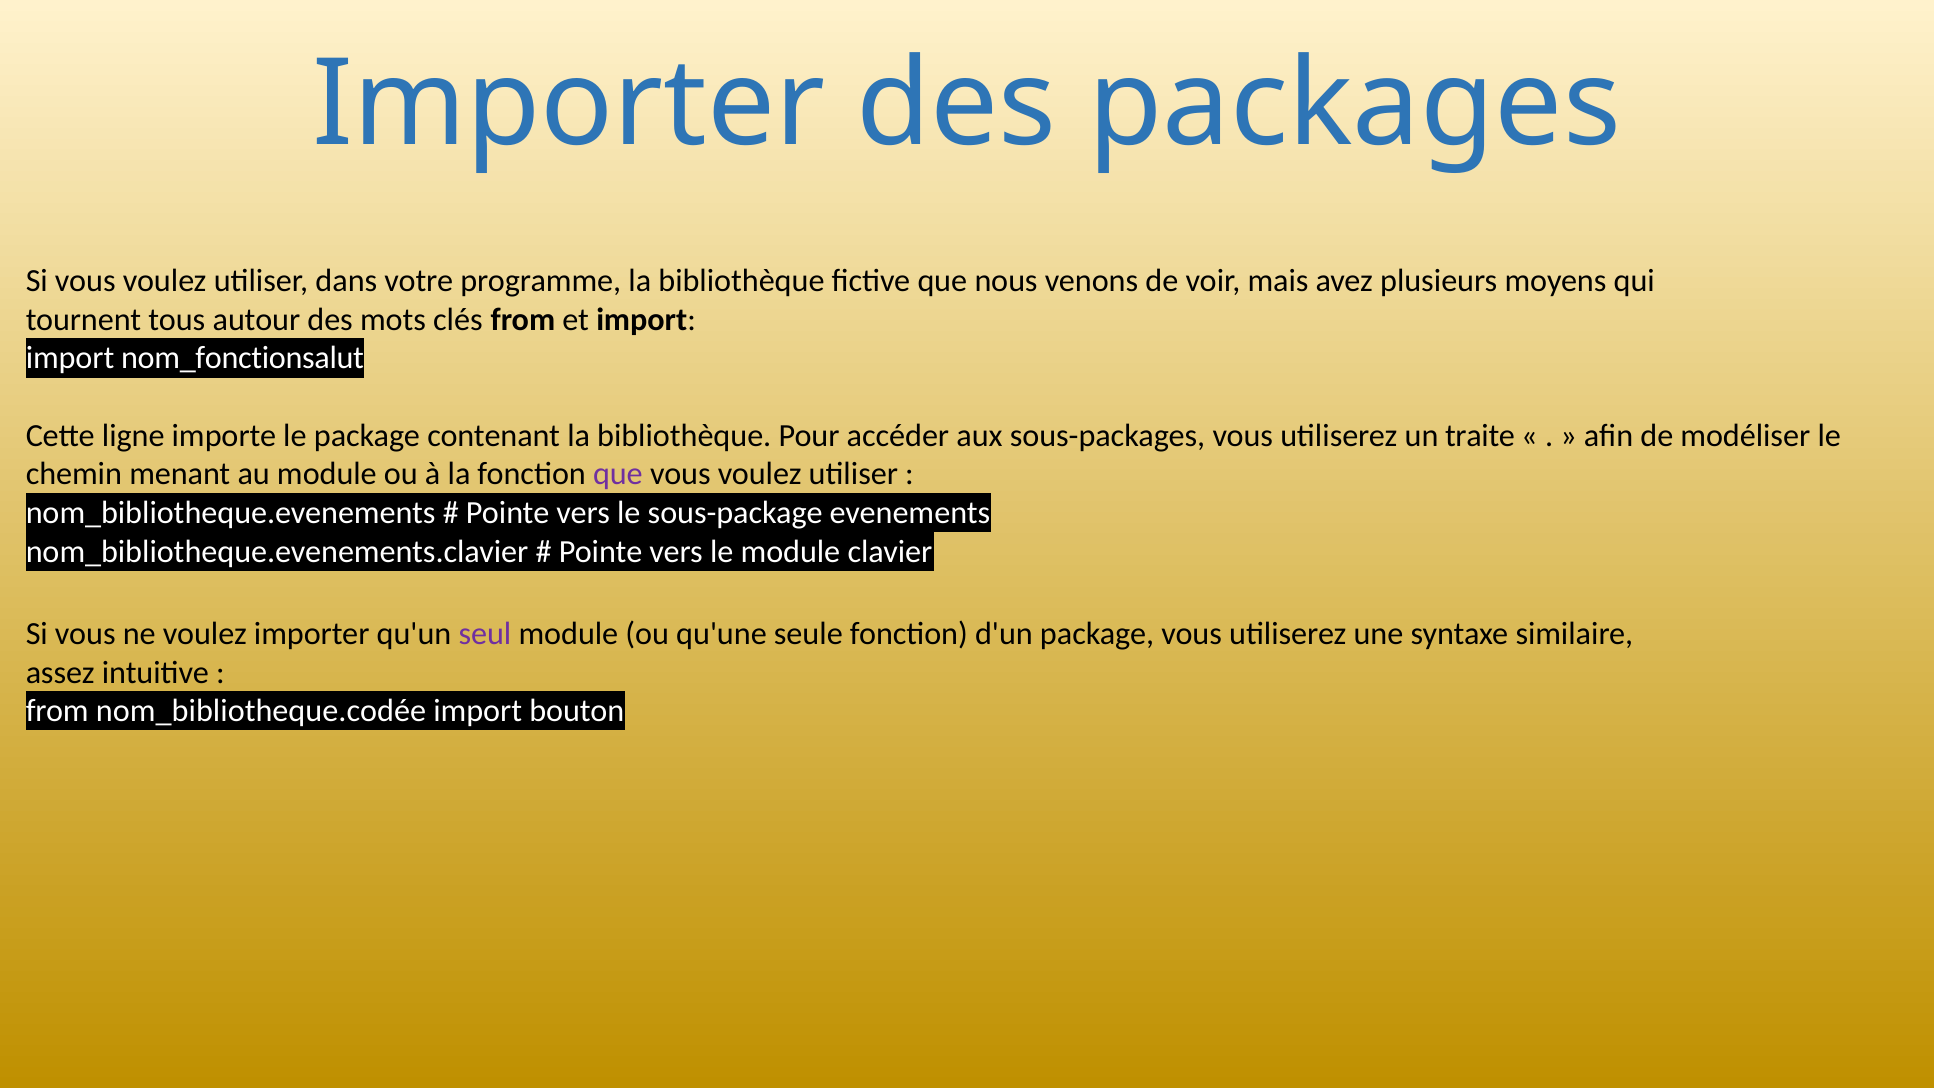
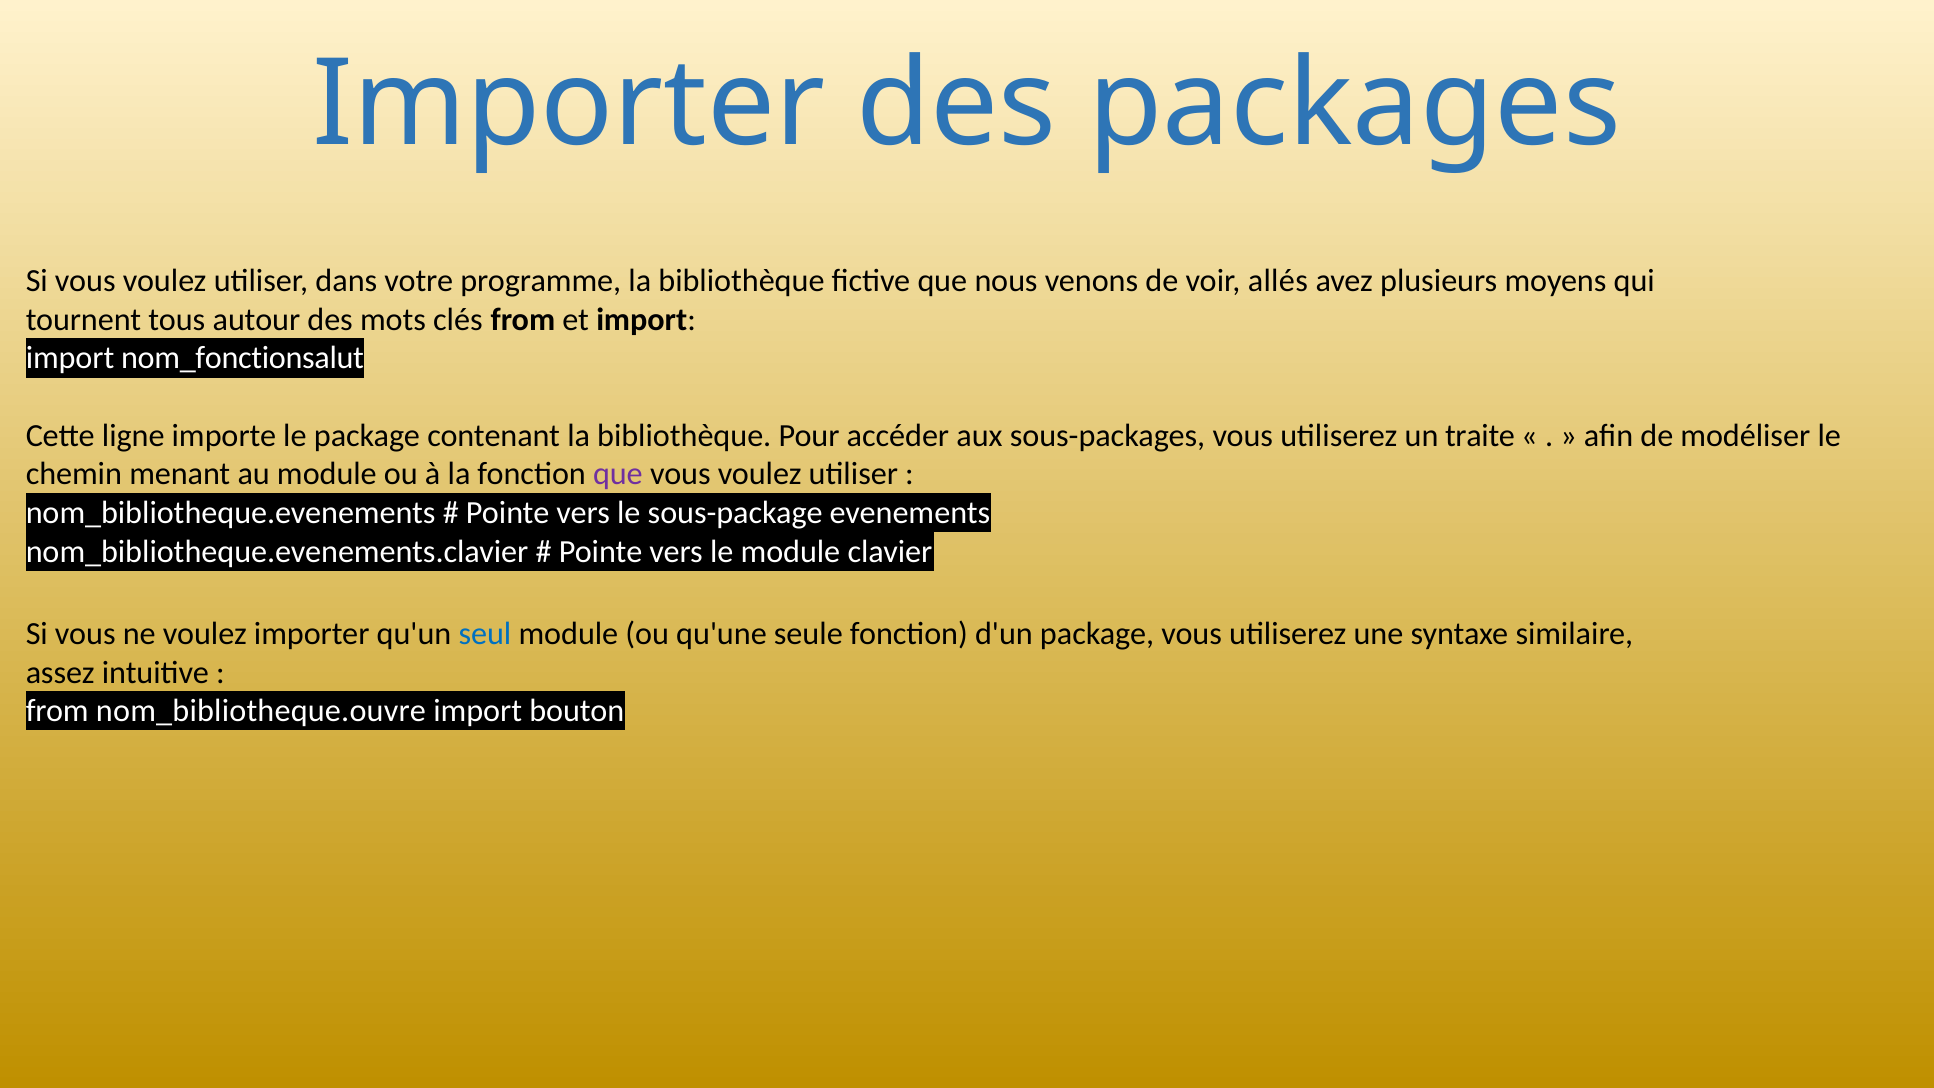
mais: mais -> allés
seul colour: purple -> blue
nom_bibliotheque.codée: nom_bibliotheque.codée -> nom_bibliotheque.ouvre
